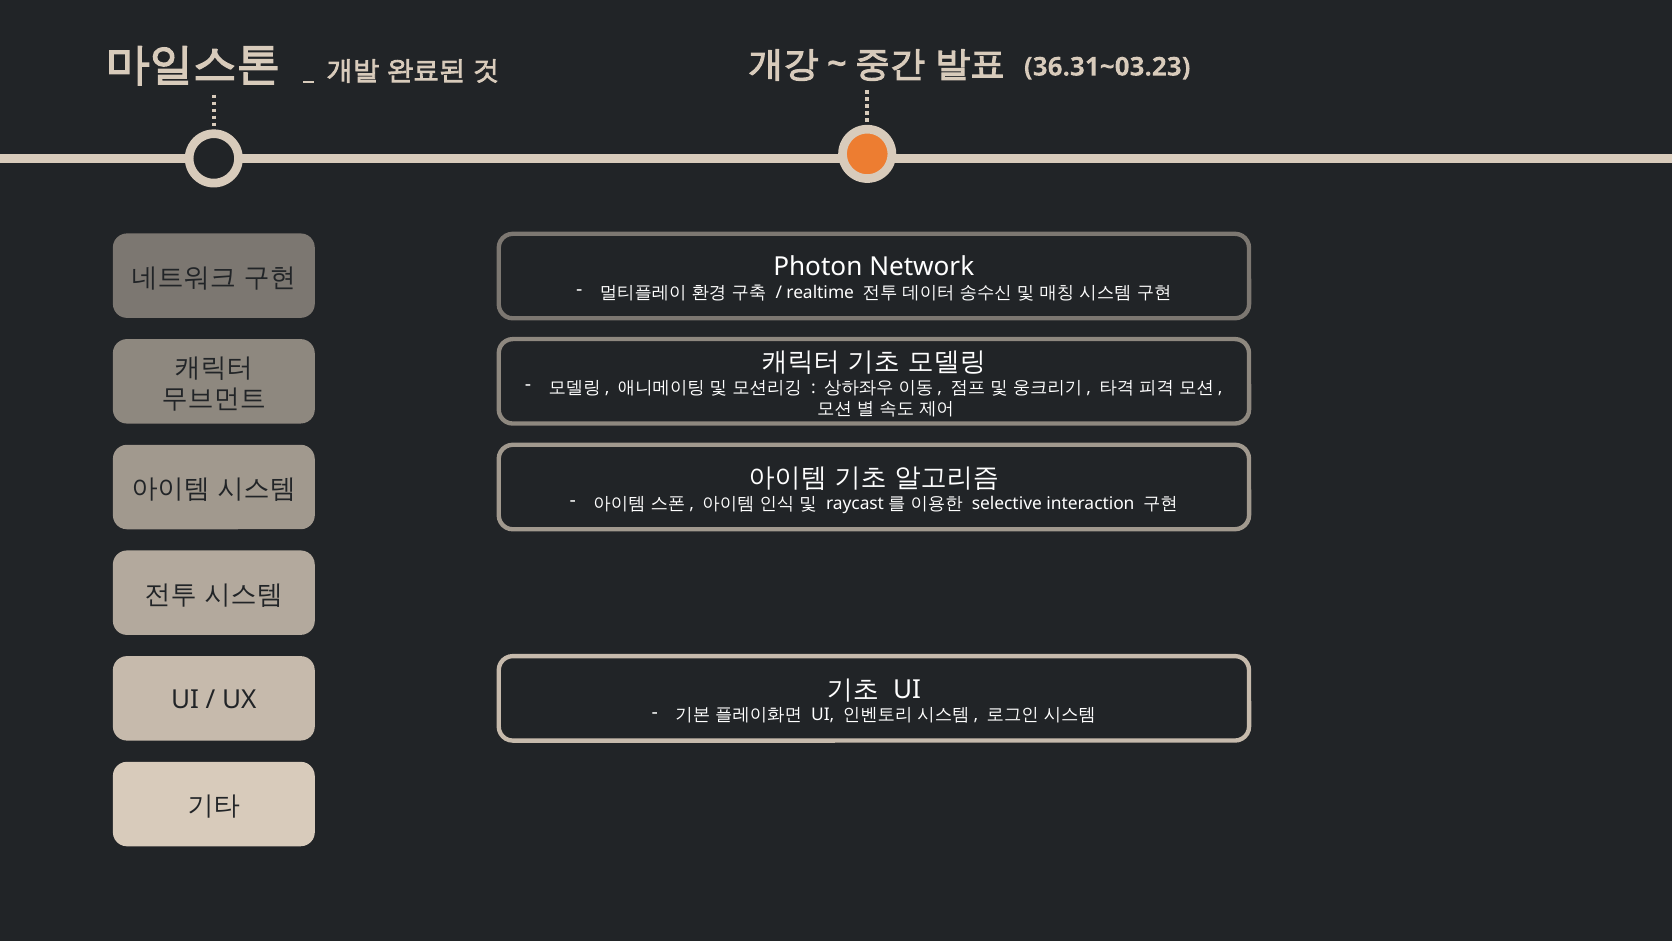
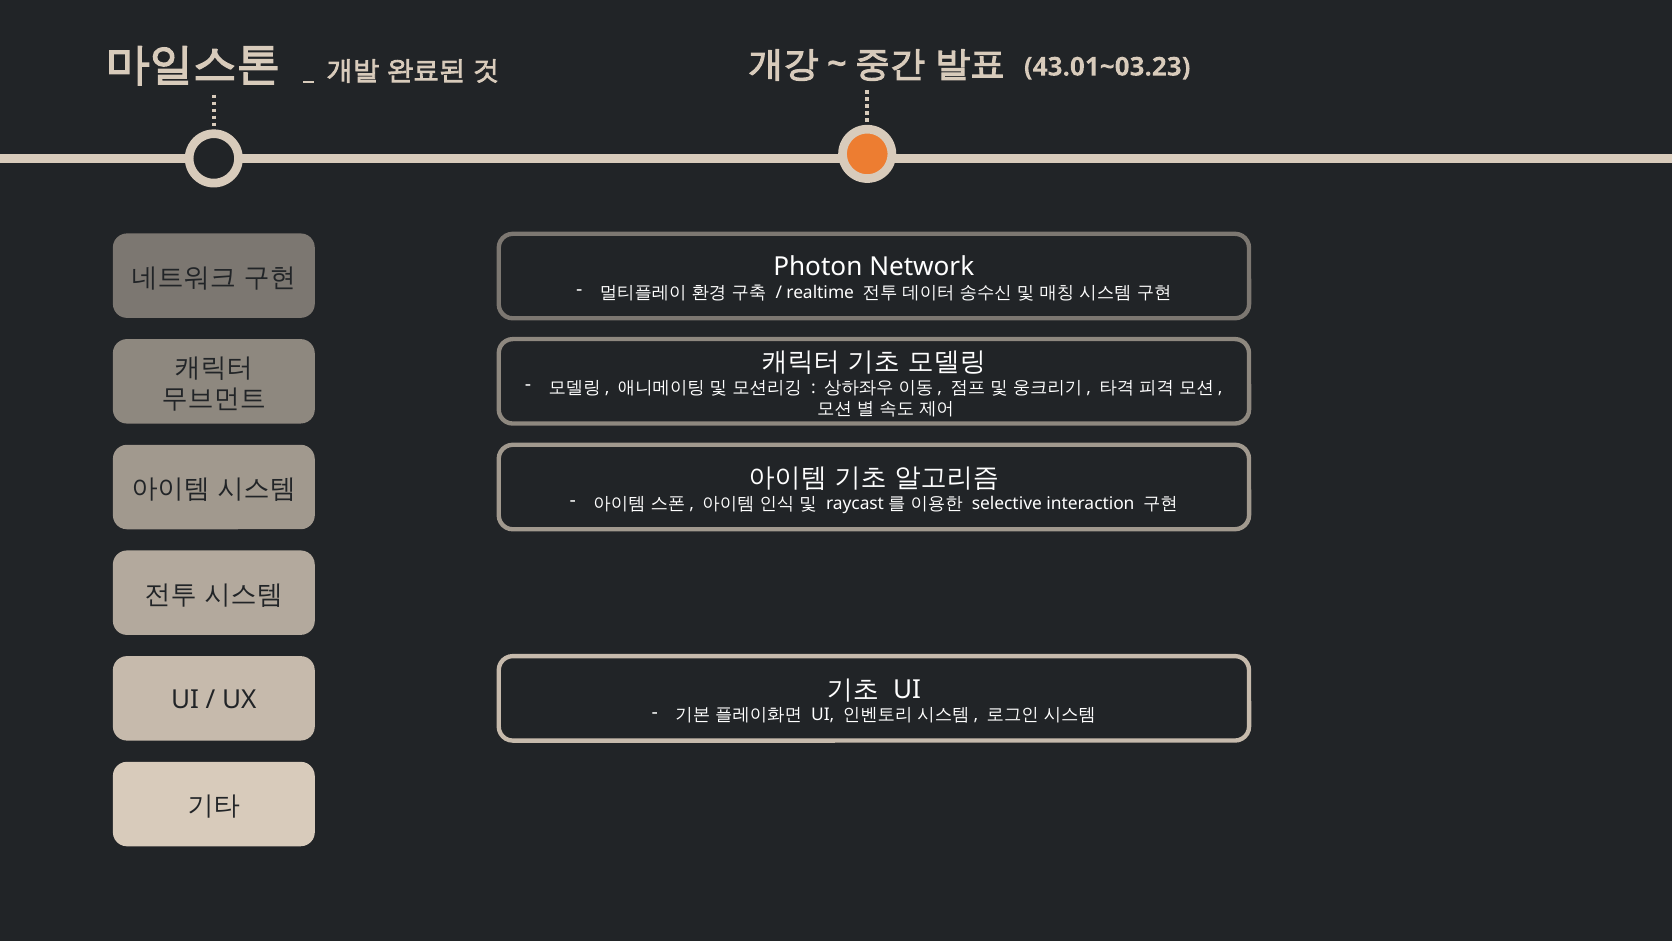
36.31~03.23: 36.31~03.23 -> 43.01~03.23
